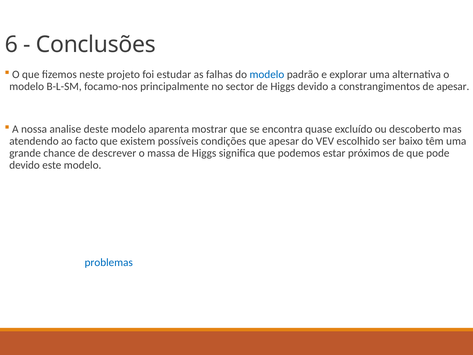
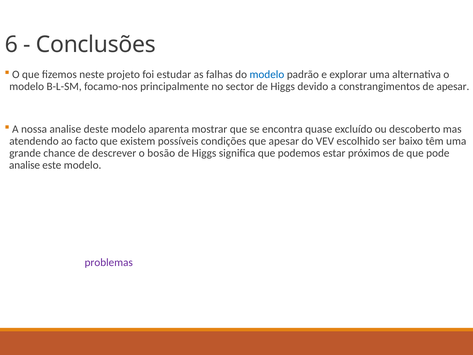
massa: massa -> bosão
devido at (25, 165): devido -> analise
problemas colour: blue -> purple
